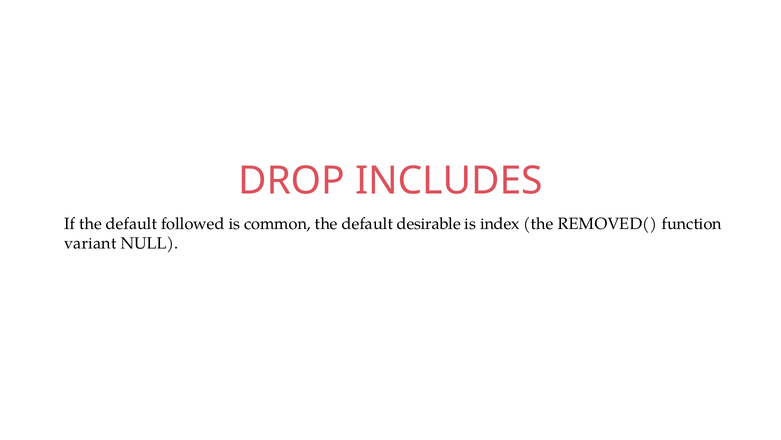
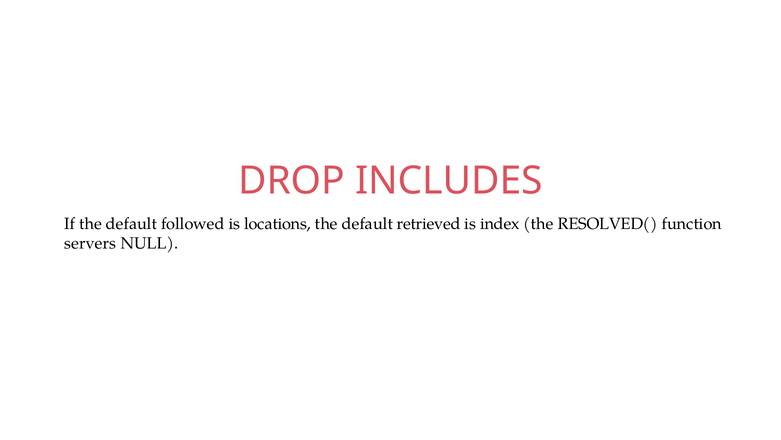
common: common -> locations
desirable: desirable -> retrieved
REMOVED(: REMOVED( -> RESOLVED(
variant: variant -> servers
